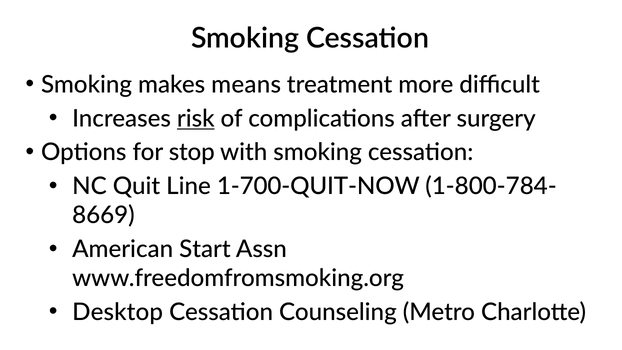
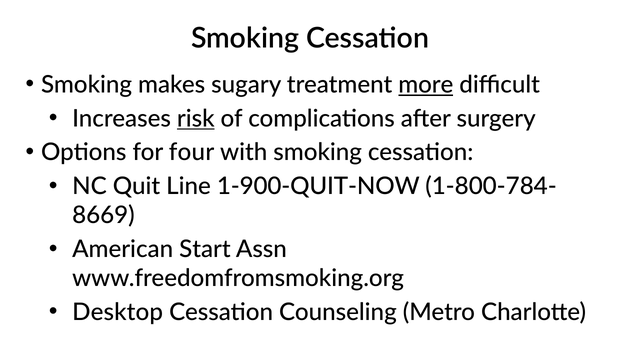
means: means -> sugary
more underline: none -> present
stop: stop -> four
1-700-QUIT-NOW: 1-700-QUIT-NOW -> 1-900-QUIT-NOW
